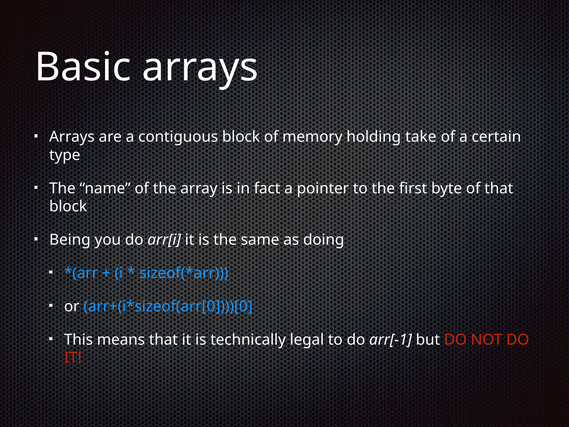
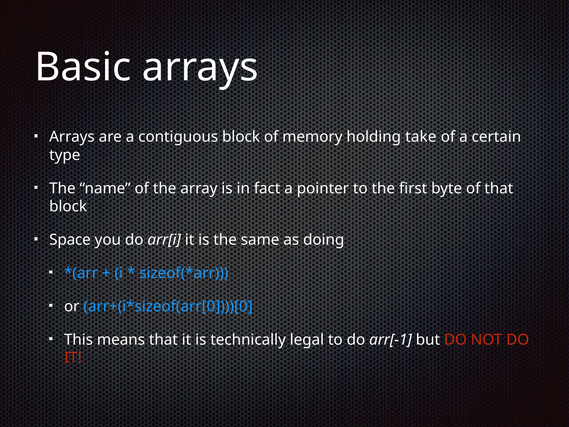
Being: Being -> Space
